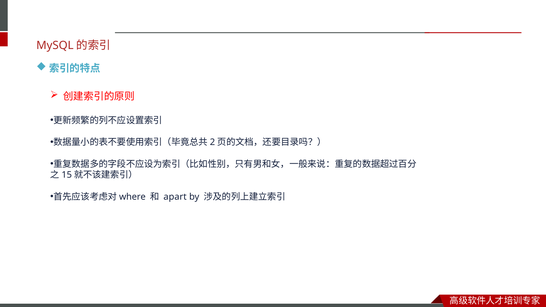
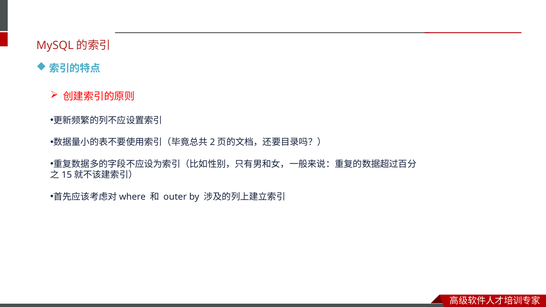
apart: apart -> outer
